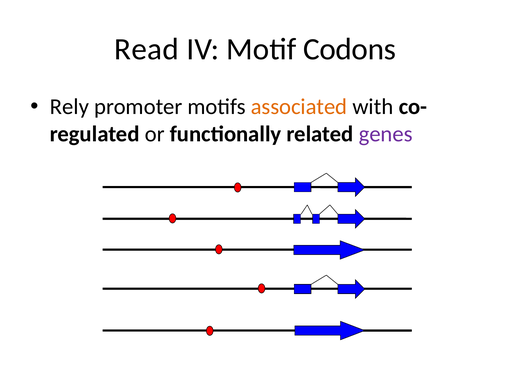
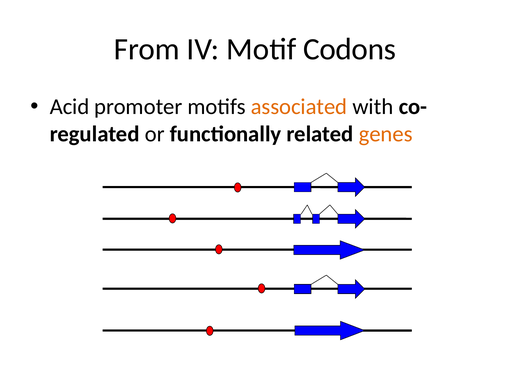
Read: Read -> From
Rely: Rely -> Acid
genes colour: purple -> orange
